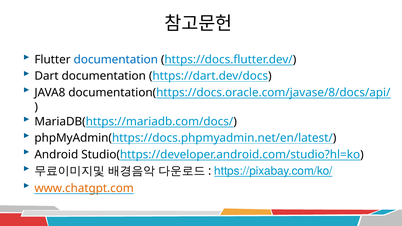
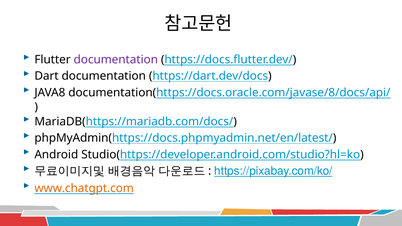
documentation at (116, 60) colour: blue -> purple
